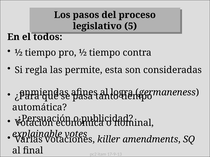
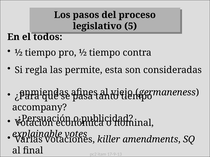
logra: logra -> viejo
automática: automática -> accompany
